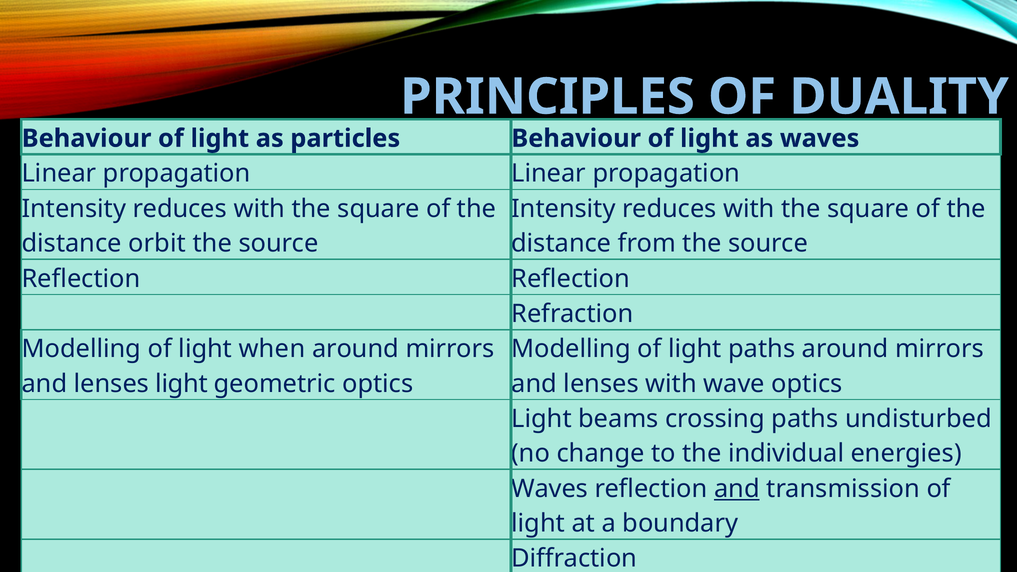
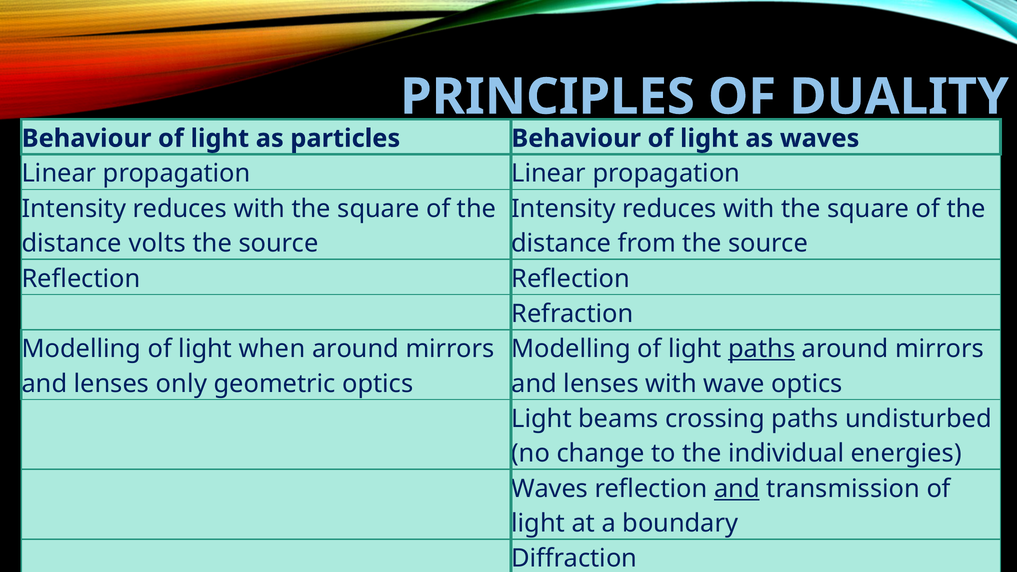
orbit: orbit -> volts
paths at (762, 349) underline: none -> present
lenses light: light -> only
